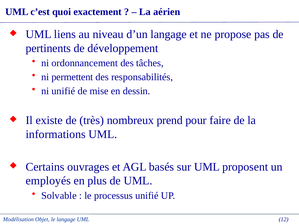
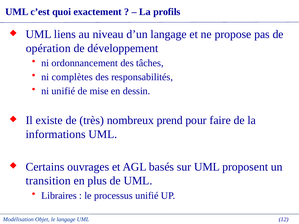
aérien: aérien -> profils
pertinents: pertinents -> opération
permettent: permettent -> complètes
employés: employés -> transition
Solvable: Solvable -> Libraires
